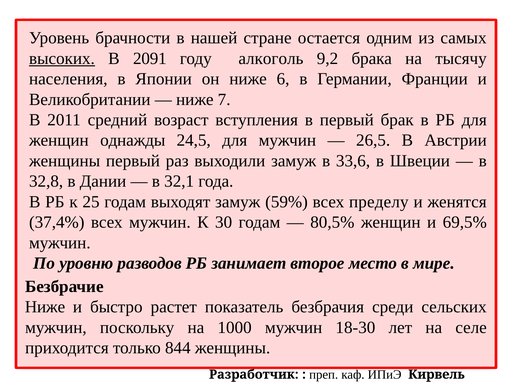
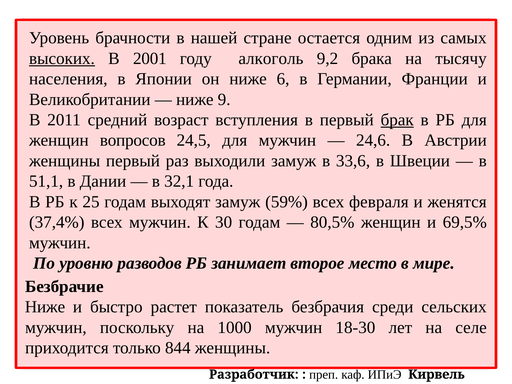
2091: 2091 -> 2001
7: 7 -> 9
брак underline: none -> present
однажды: однажды -> вопросов
26,5: 26,5 -> 24,6
32,8: 32,8 -> 51,1
пределу: пределу -> февраля
